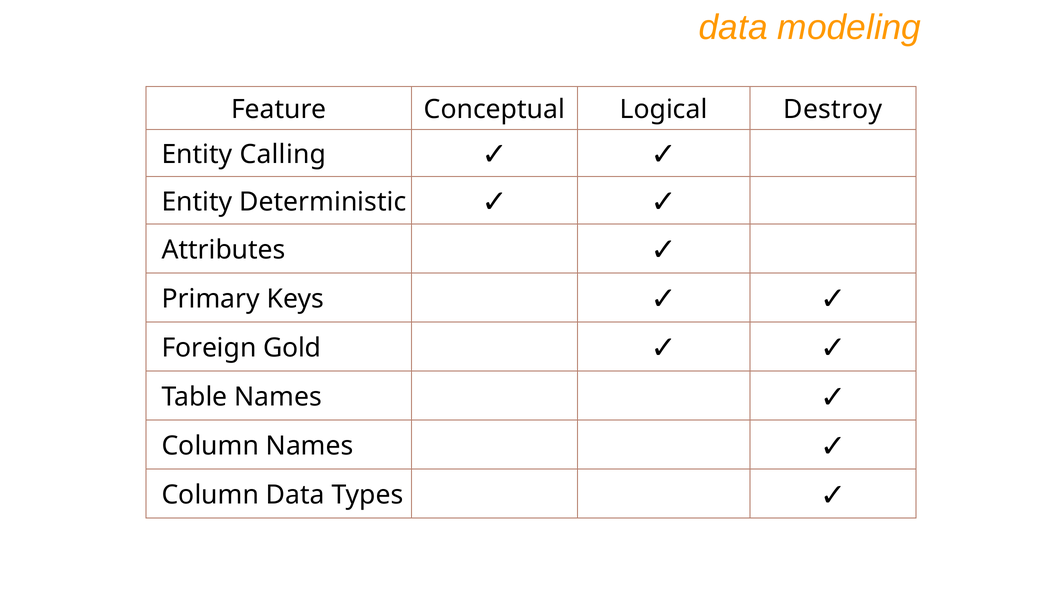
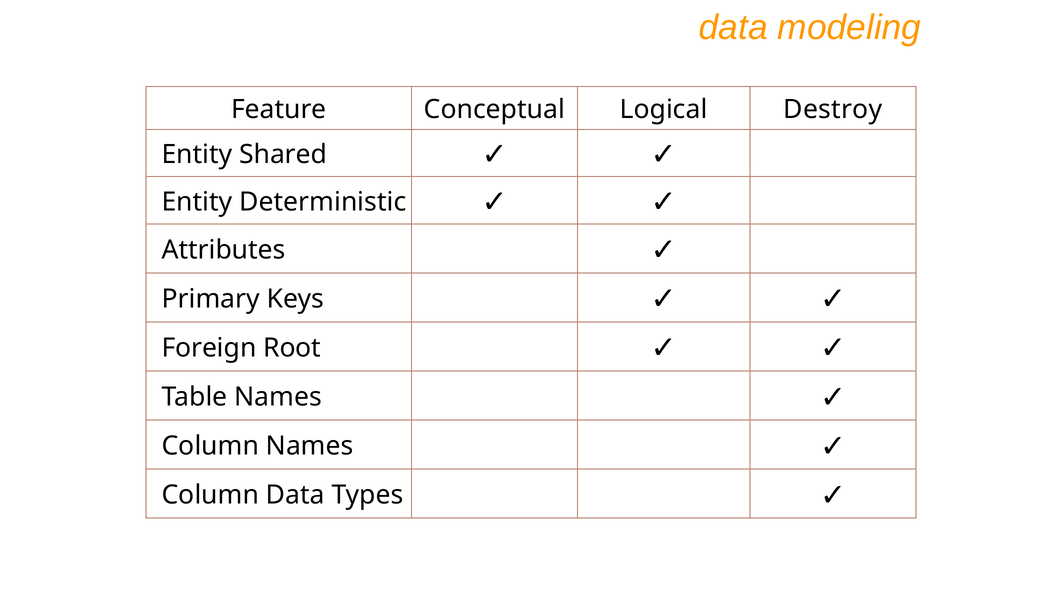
Calling: Calling -> Shared
Gold: Gold -> Root
